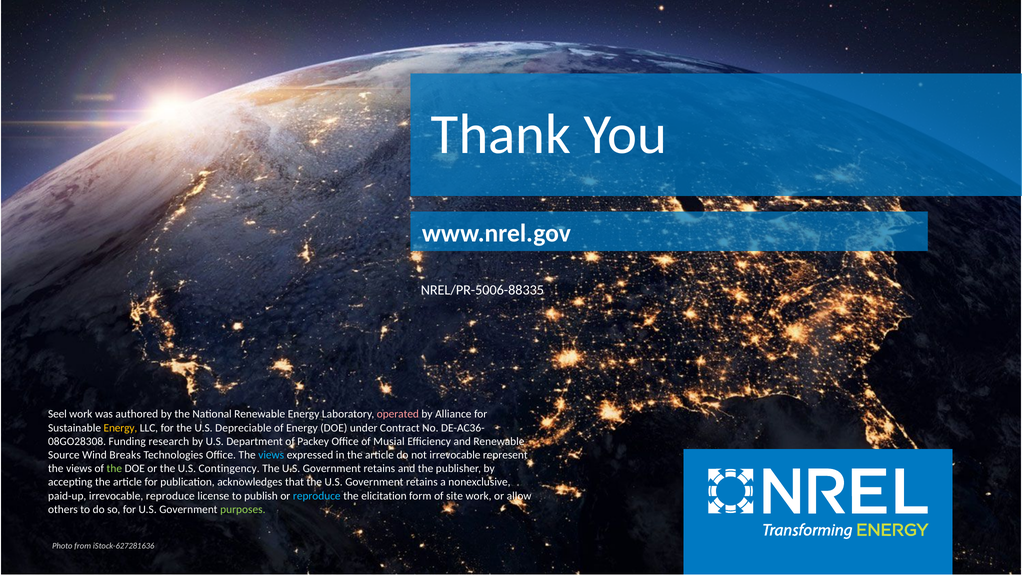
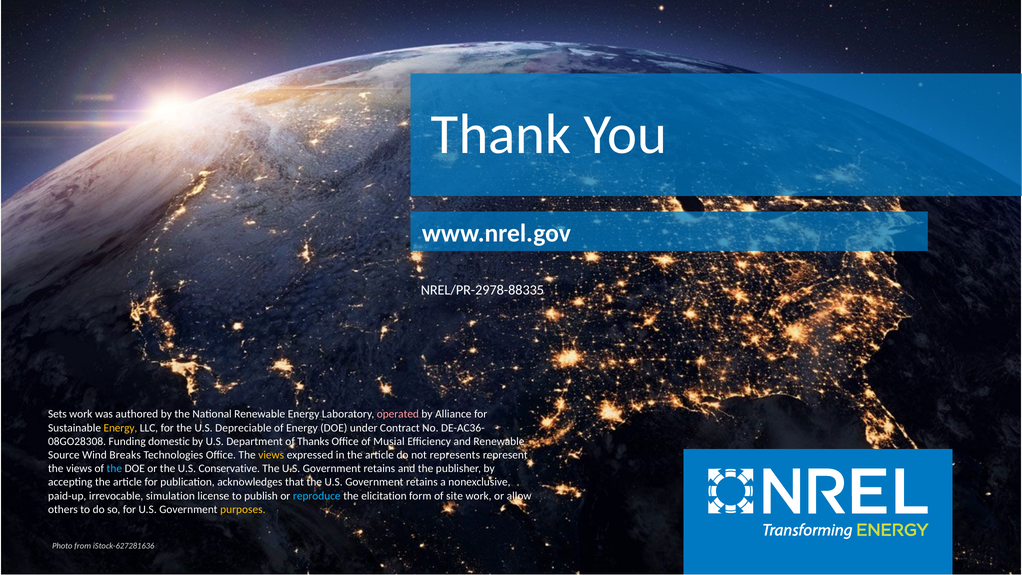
NREL/PR-5006-88335: NREL/PR-5006-88335 -> NREL/PR-2978-88335
Seel: Seel -> Sets
research: research -> domestic
Packey: Packey -> Thanks
views at (271, 455) colour: light blue -> yellow
not irrevocable: irrevocable -> represents
the at (114, 469) colour: light green -> light blue
Contingency: Contingency -> Conservative
irrevocable reproduce: reproduce -> simulation
purposes colour: light green -> yellow
